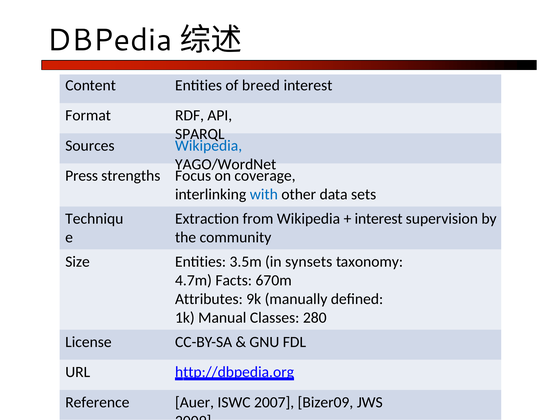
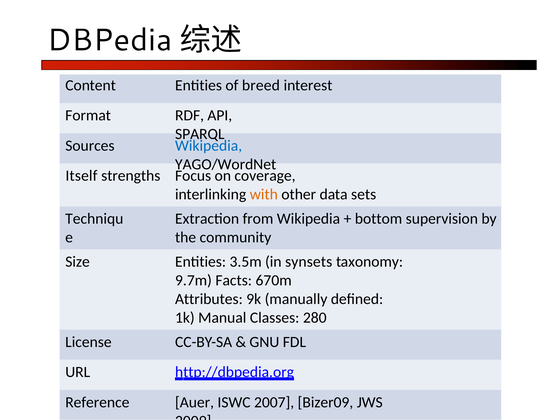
Press: Press -> Itself
with colour: blue -> orange
interest at (379, 219): interest -> bottom
4.7m: 4.7m -> 9.7m
